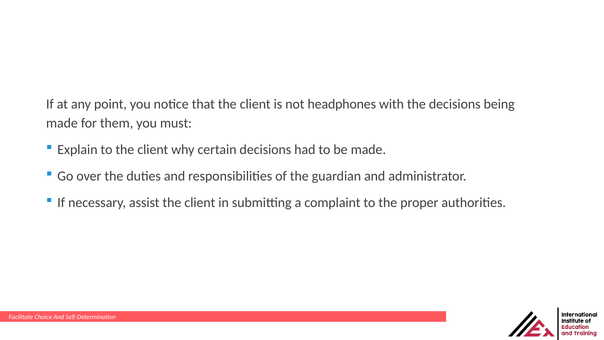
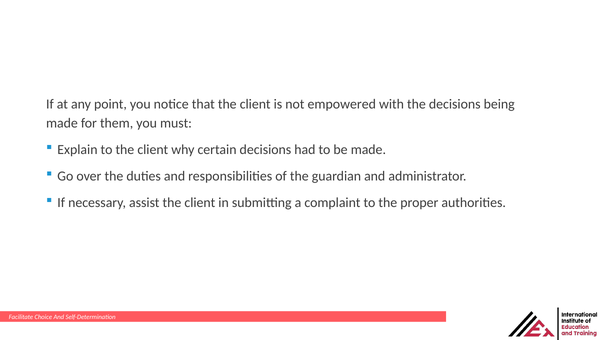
headphones: headphones -> empowered
